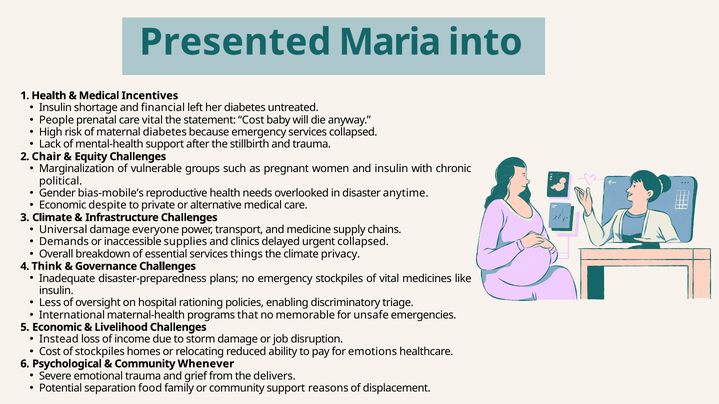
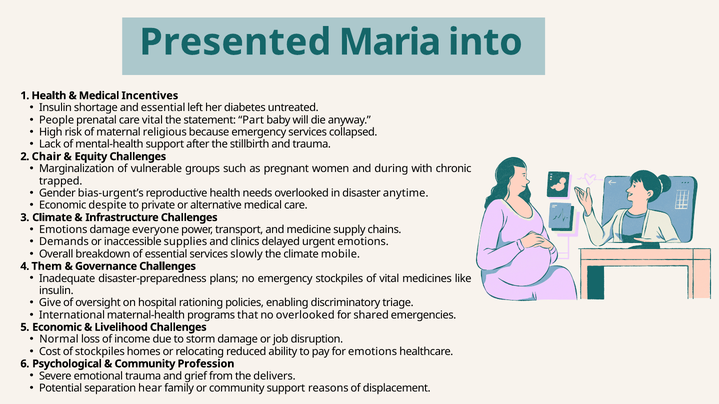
and financial: financial -> essential
statement Cost: Cost -> Part
maternal diabetes: diabetes -> religious
and insulin: insulin -> during
political: political -> trapped
bias-mobile’s: bias-mobile’s -> bias-urgent’s
Universal at (63, 230): Universal -> Emotions
urgent collapsed: collapsed -> emotions
things: things -> slowly
privacy: privacy -> mobile
Think: Think -> Them
Less: Less -> Give
no memorable: memorable -> overlooked
unsafe: unsafe -> shared
Instead: Instead -> Normal
Whenever: Whenever -> Profession
food: food -> hear
